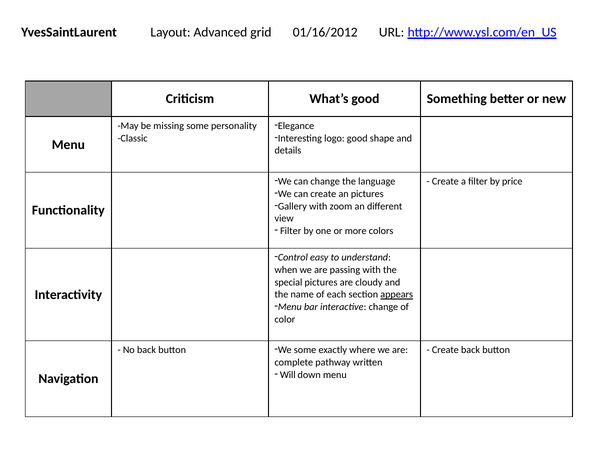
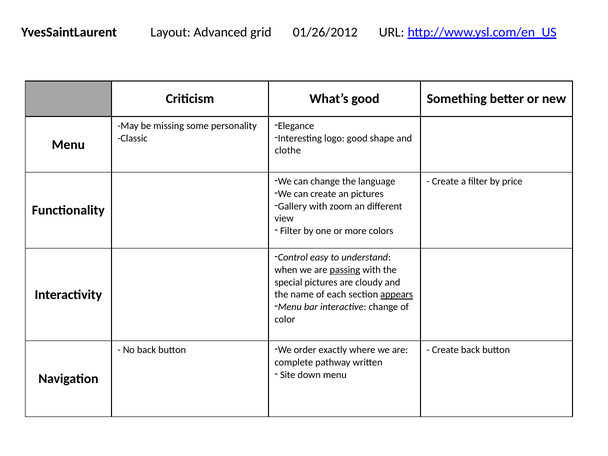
01/16/2012: 01/16/2012 -> 01/26/2012
details: details -> clothe
passing underline: none -> present
We some: some -> order
Will: Will -> Site
